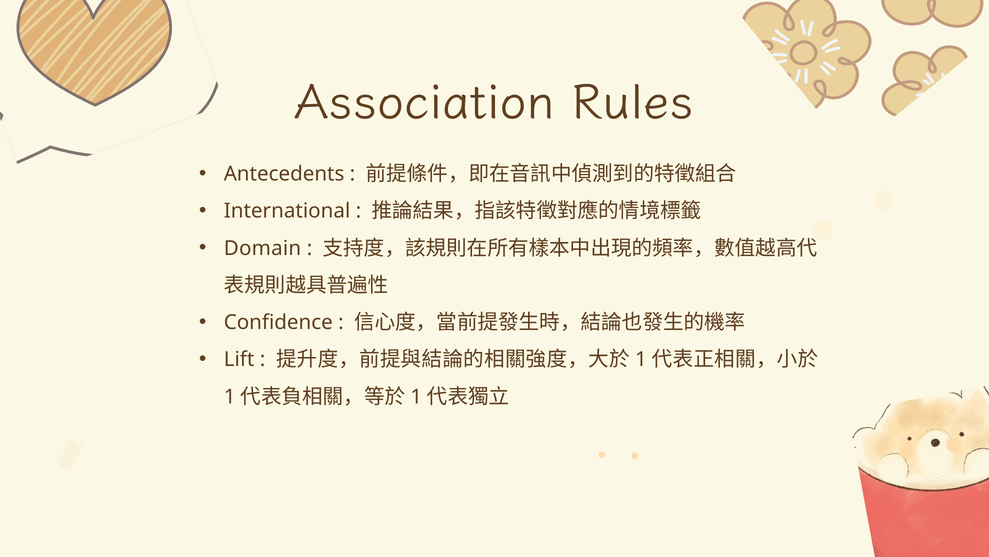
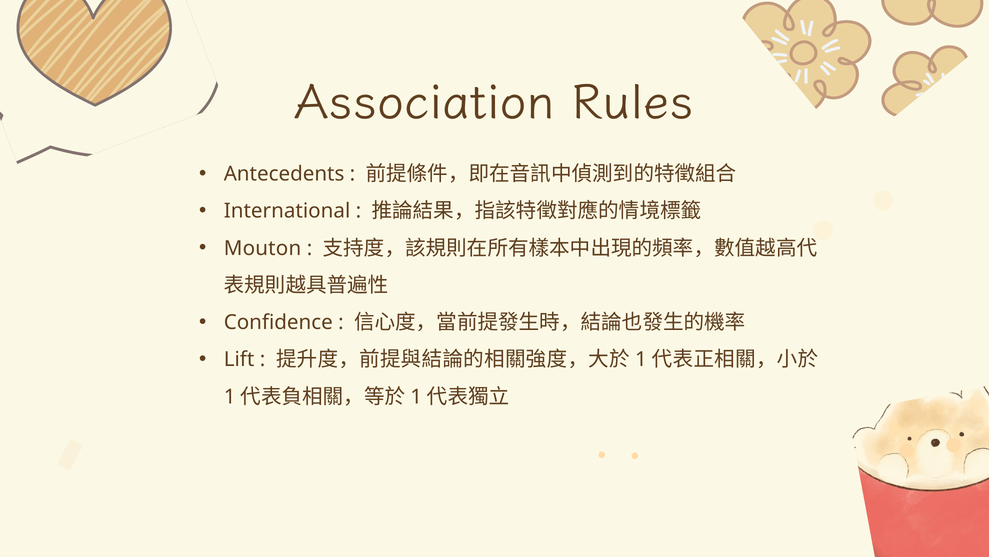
Domain: Domain -> Mouton
